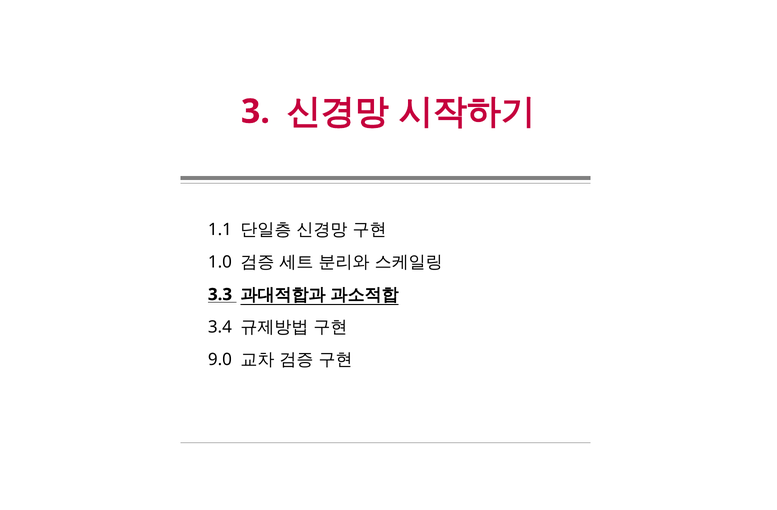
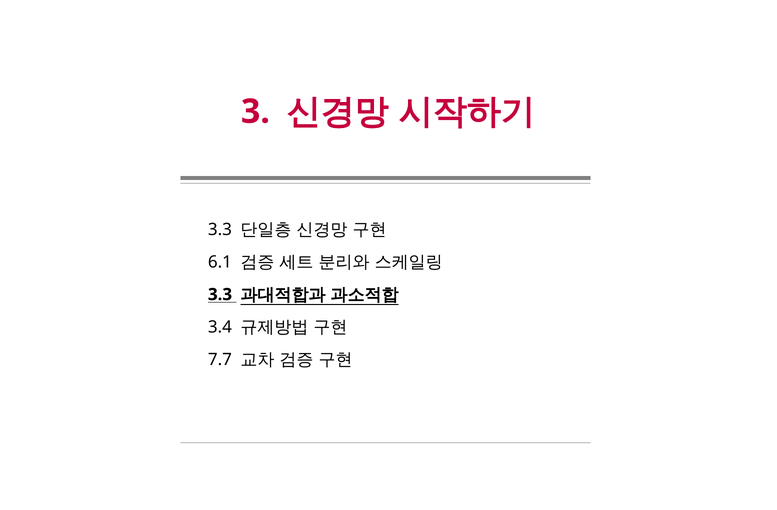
1.1 at (220, 230): 1.1 -> 3.3
1.0: 1.0 -> 6.1
9.0: 9.0 -> 7.7
